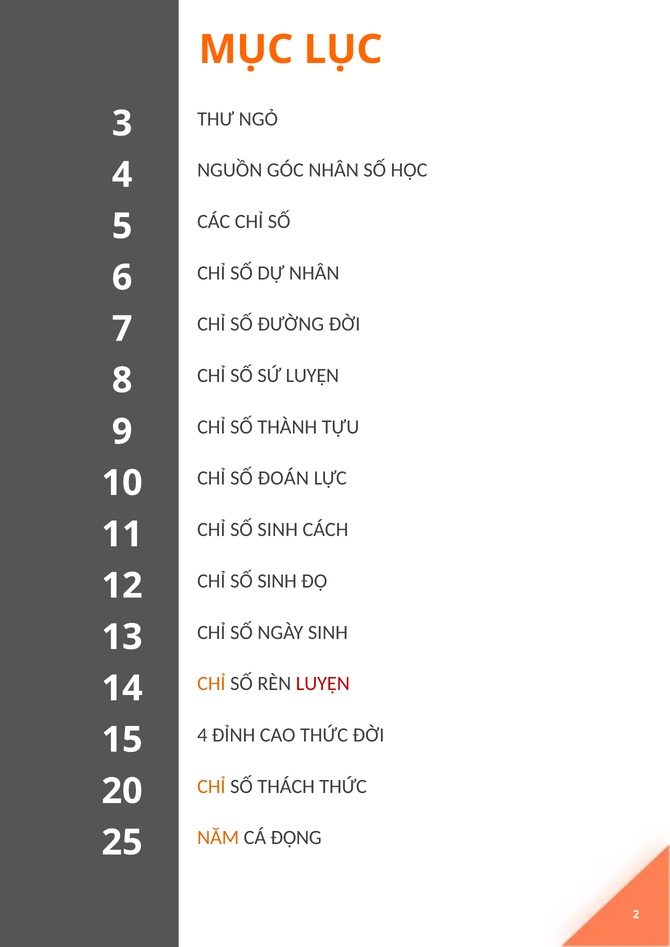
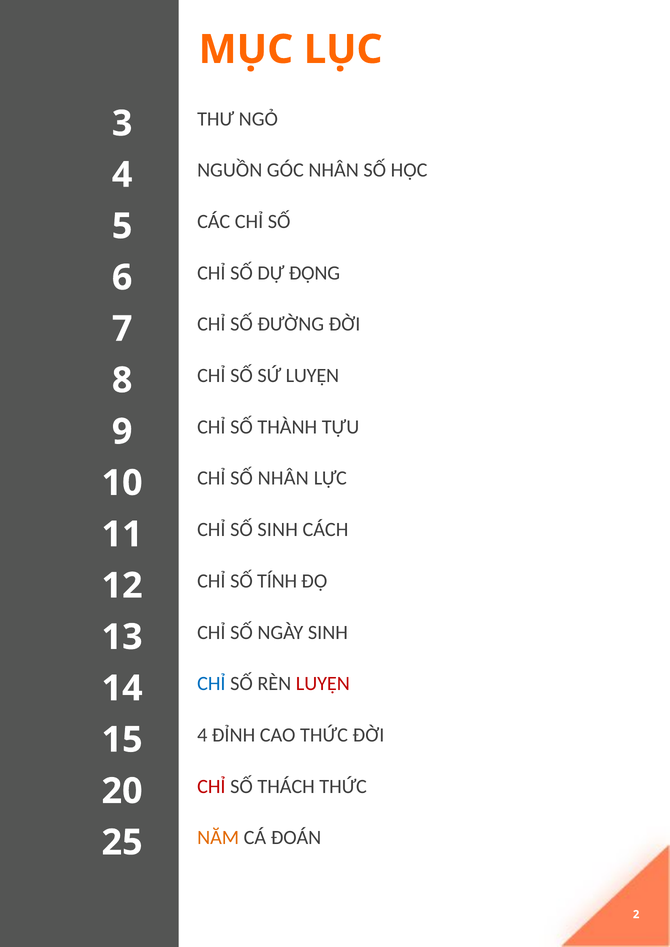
DỰ NHÂN: NHÂN -> ĐỘNG
SỐ ĐOÁN: ĐOÁN -> NHÂN
12 CHỈ SỐ SINH: SINH -> TÍNH
CHỈ at (211, 684) colour: orange -> blue
CHỈ at (211, 786) colour: orange -> red
ĐỘNG: ĐỘNG -> ĐOÁN
